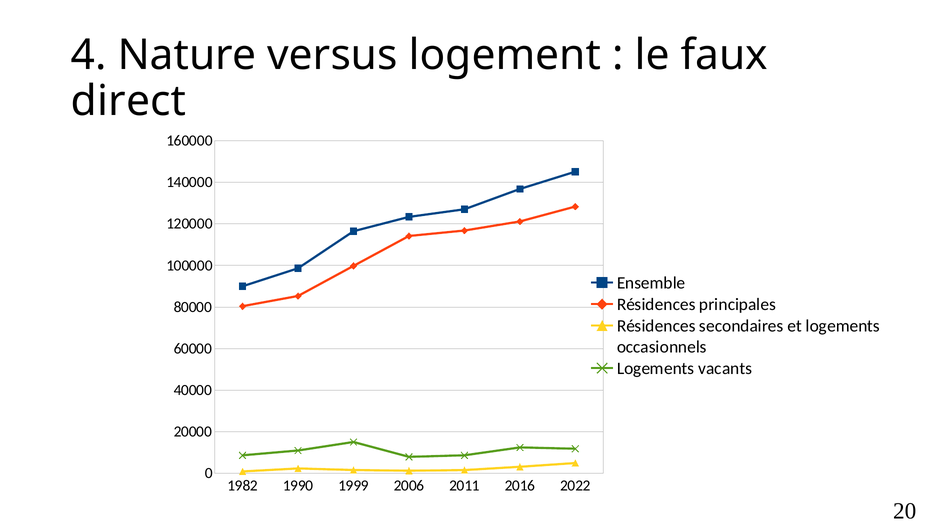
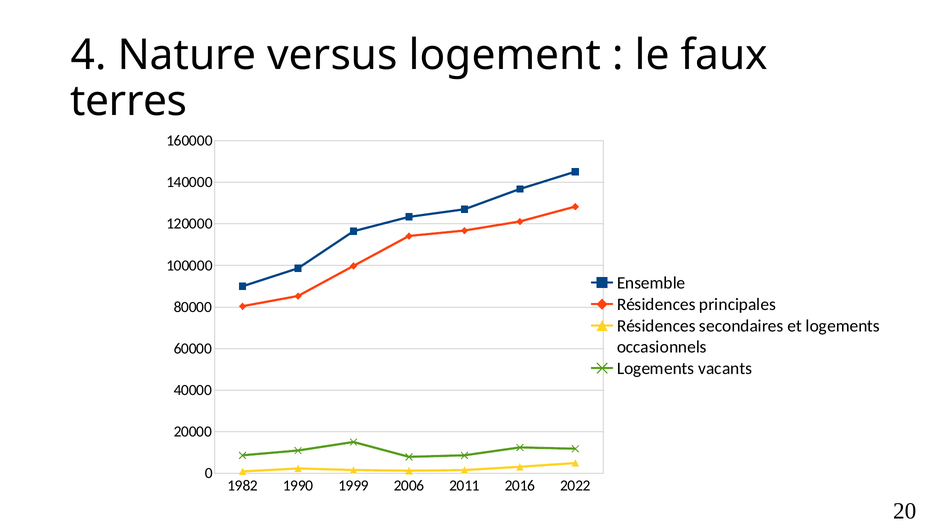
direct: direct -> terres
